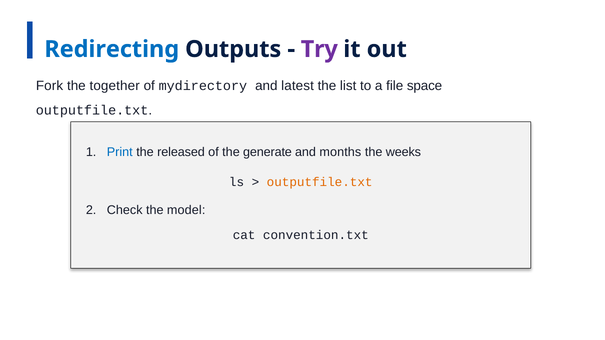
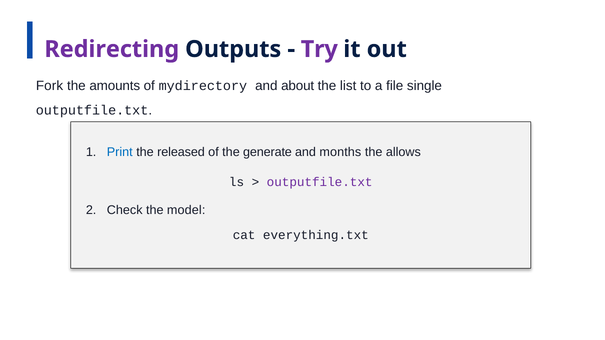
Redirecting colour: blue -> purple
together: together -> amounts
latest: latest -> about
space: space -> single
weeks: weeks -> allows
outputfile.txt at (320, 182) colour: orange -> purple
convention.txt: convention.txt -> everything.txt
